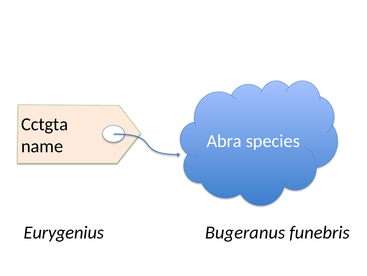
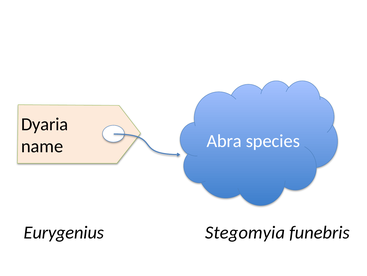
Cctgta: Cctgta -> Dyaria
Bugeranus: Bugeranus -> Stegomyia
